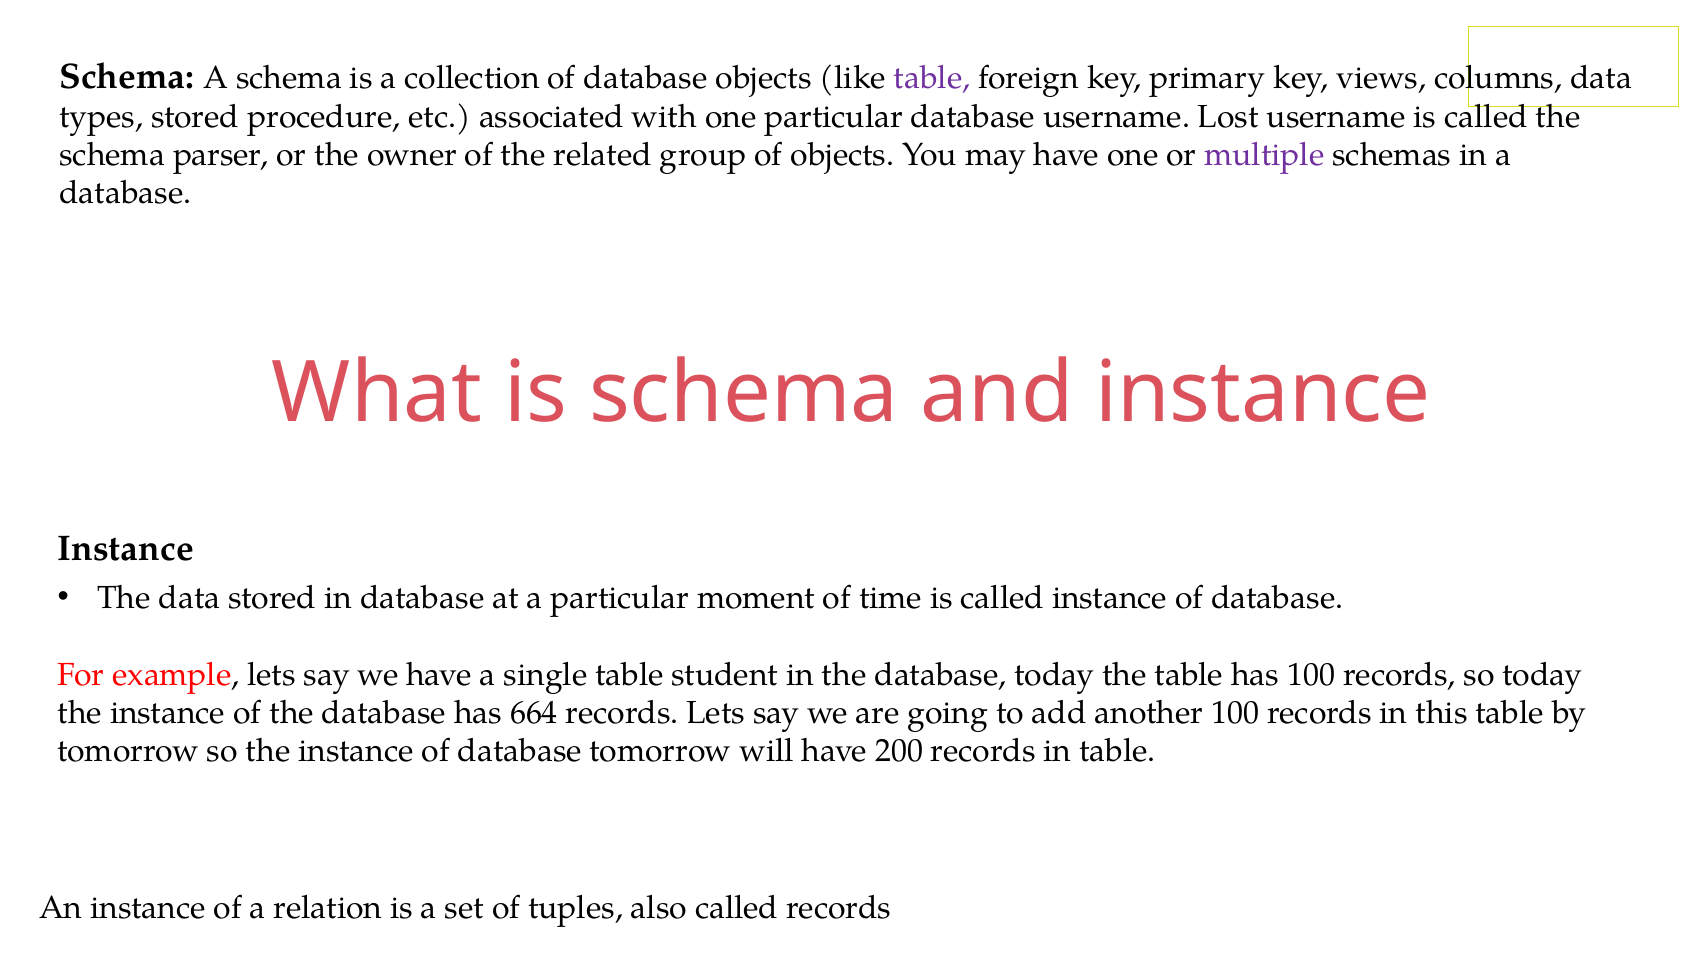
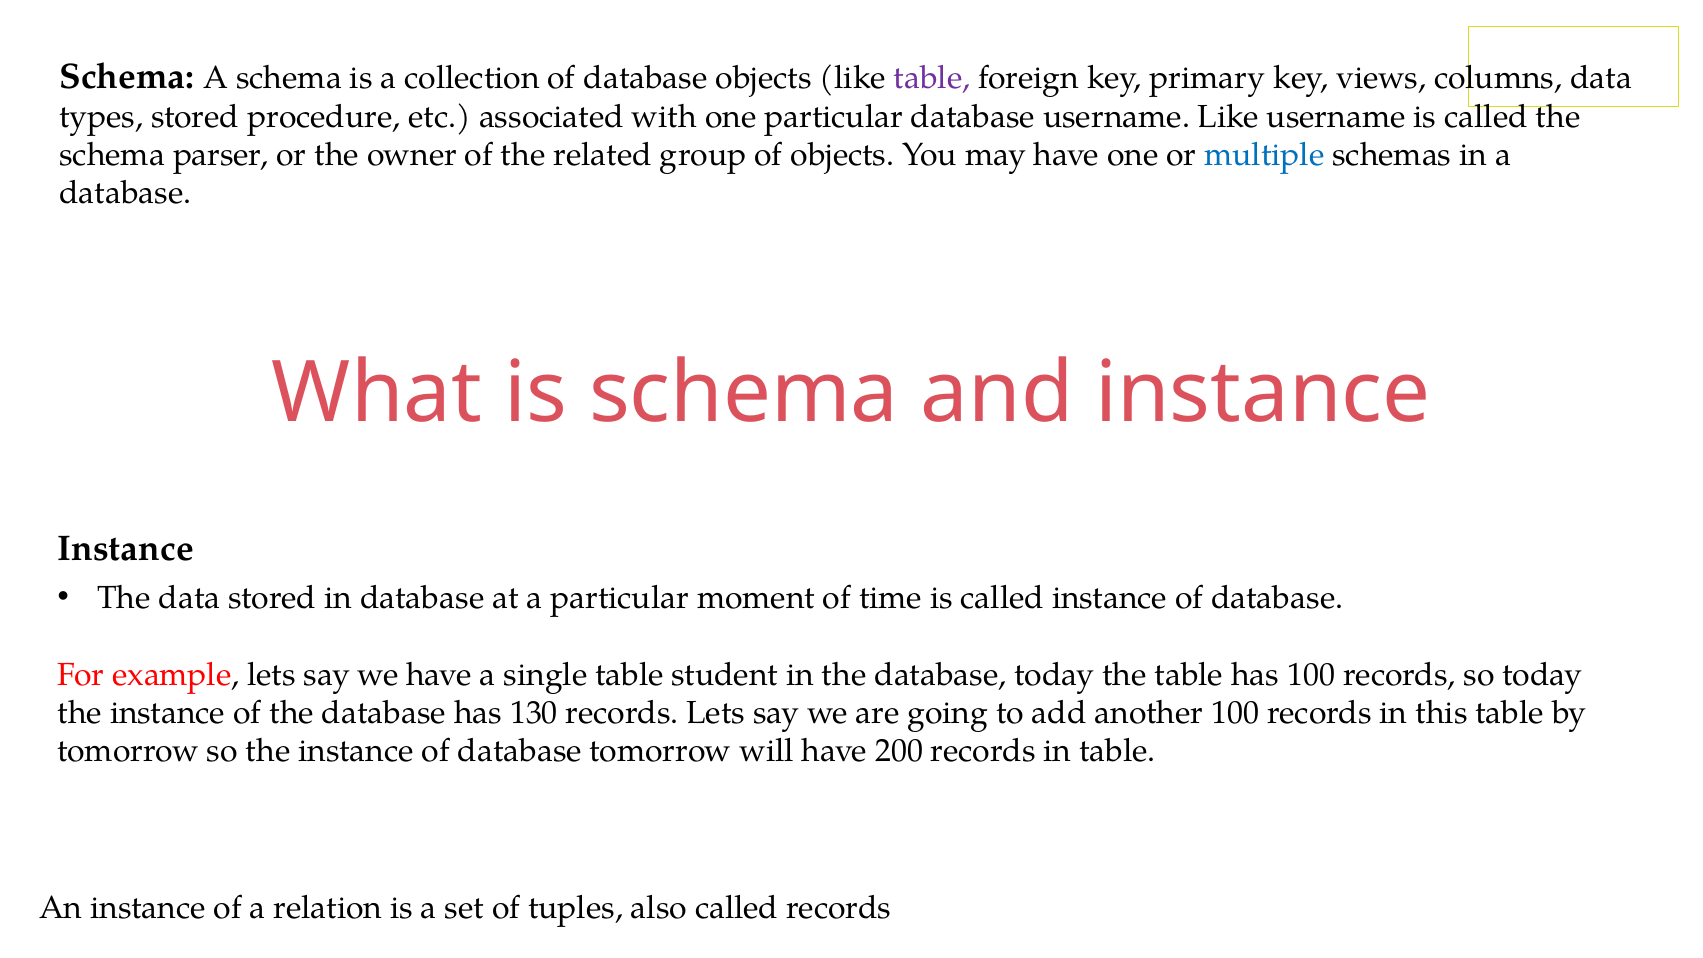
username Lost: Lost -> Like
multiple colour: purple -> blue
664: 664 -> 130
